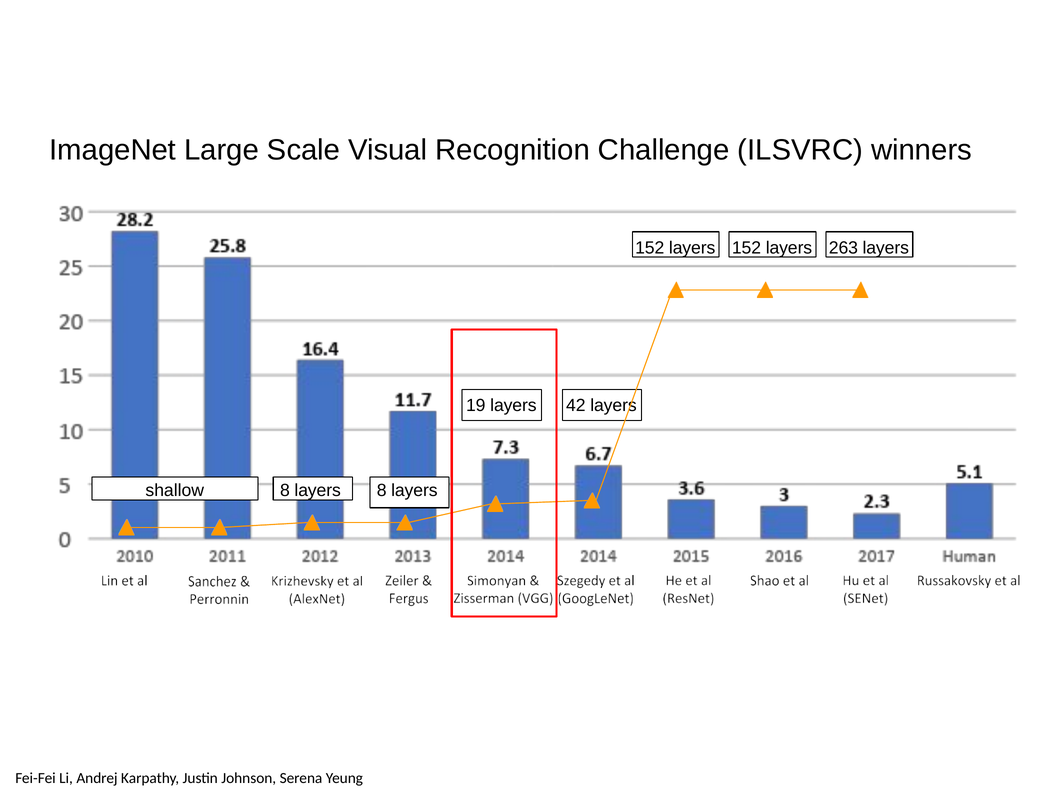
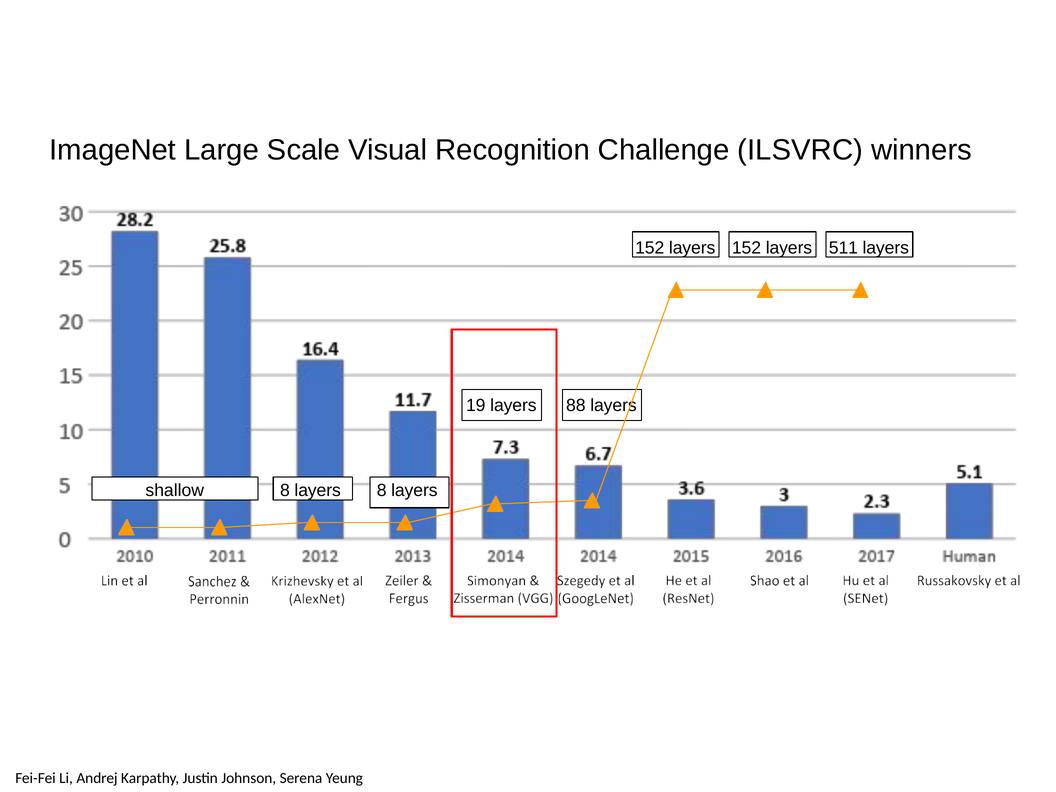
263: 263 -> 511
42: 42 -> 88
